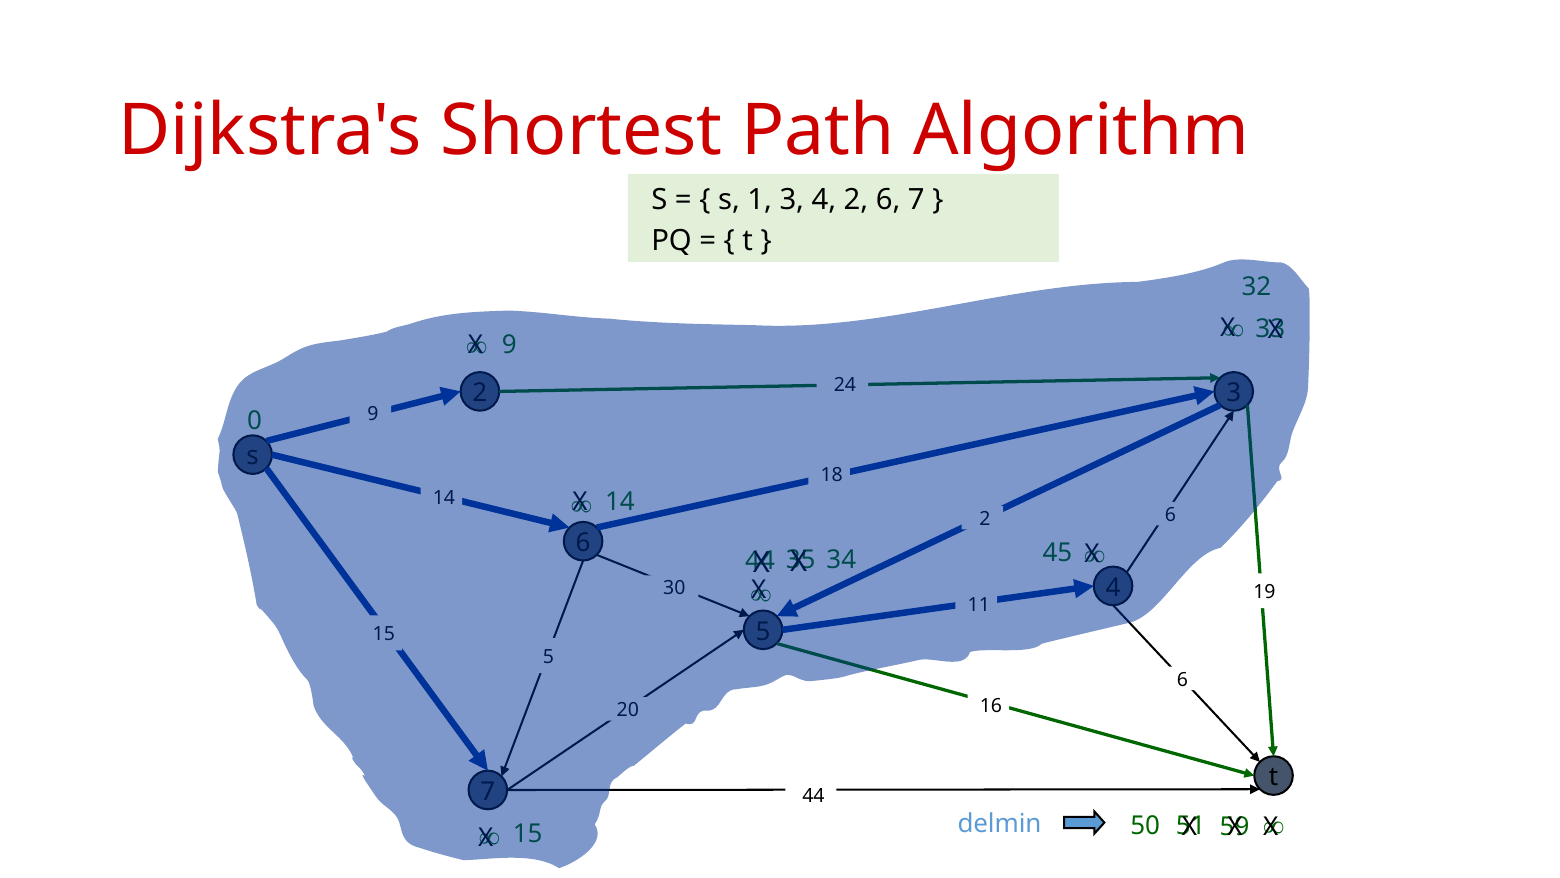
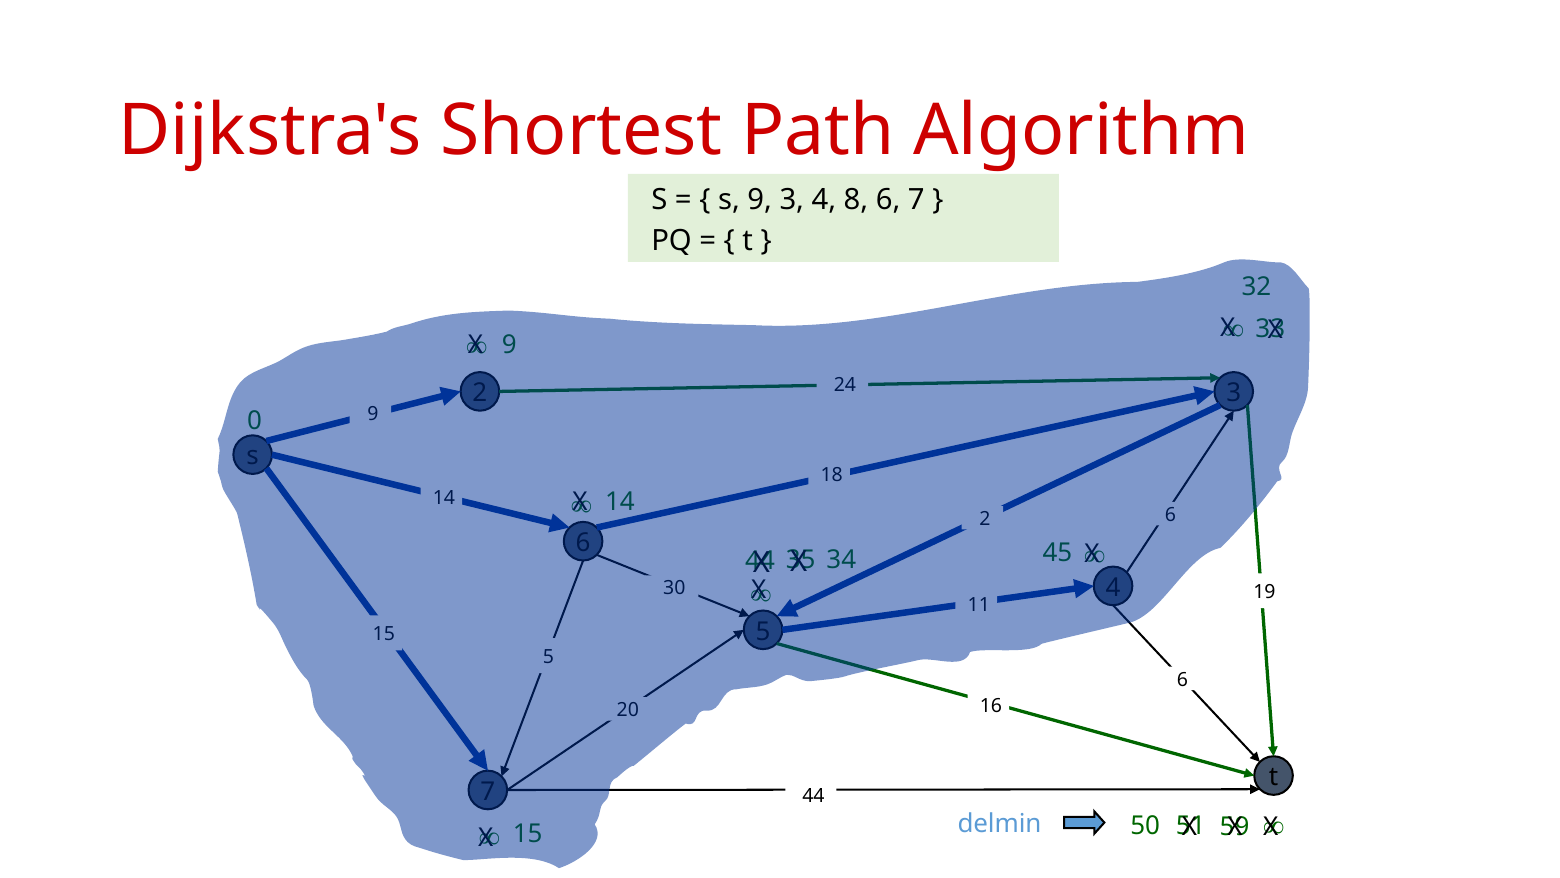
s 1: 1 -> 9
4 2: 2 -> 8
